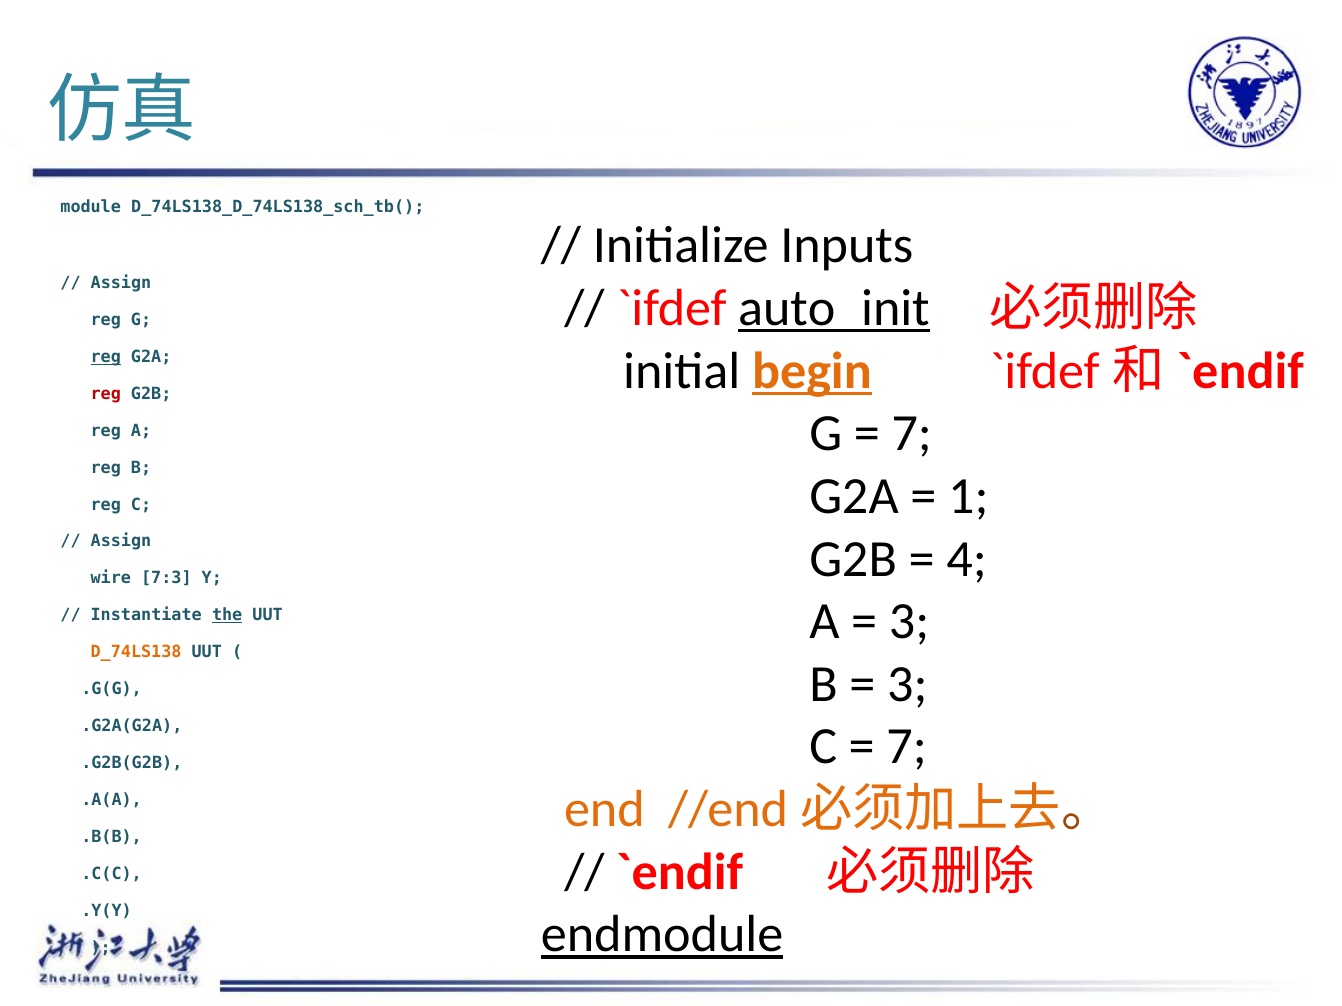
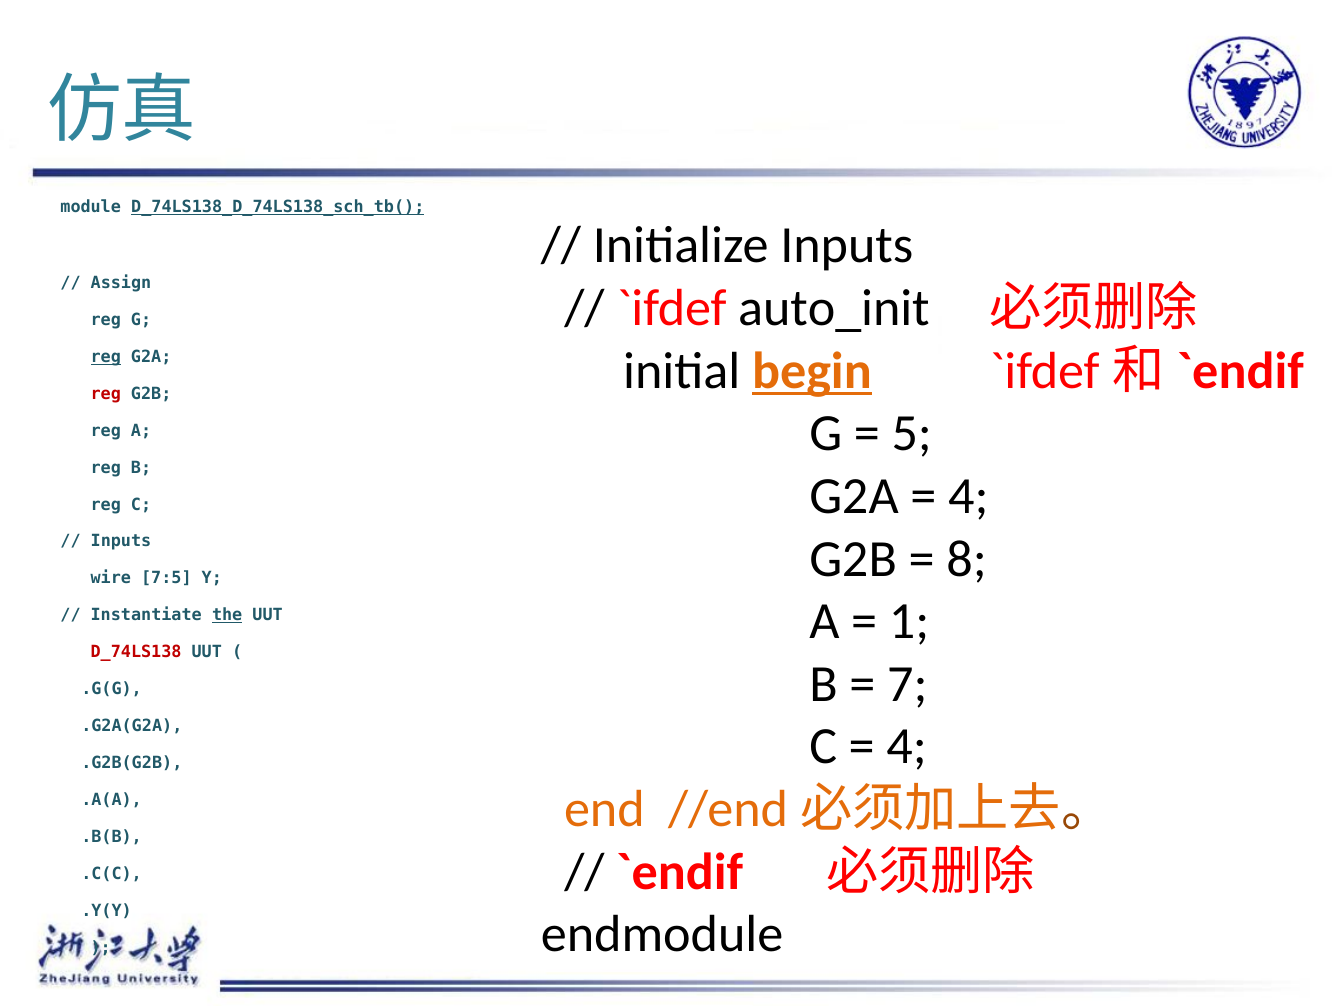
D_74LS138_D_74LS138_sch_tb( underline: none -> present
auto_init underline: present -> none
7 at (912, 434): 7 -> 5
1 at (968, 496): 1 -> 4
Assign at (121, 542): Assign -> Inputs
4: 4 -> 8
7:3: 7:3 -> 7:5
3 at (909, 622): 3 -> 1
D_74LS138 colour: orange -> red
3 at (907, 684): 3 -> 7
7 at (907, 747): 7 -> 4
endmodule underline: present -> none
